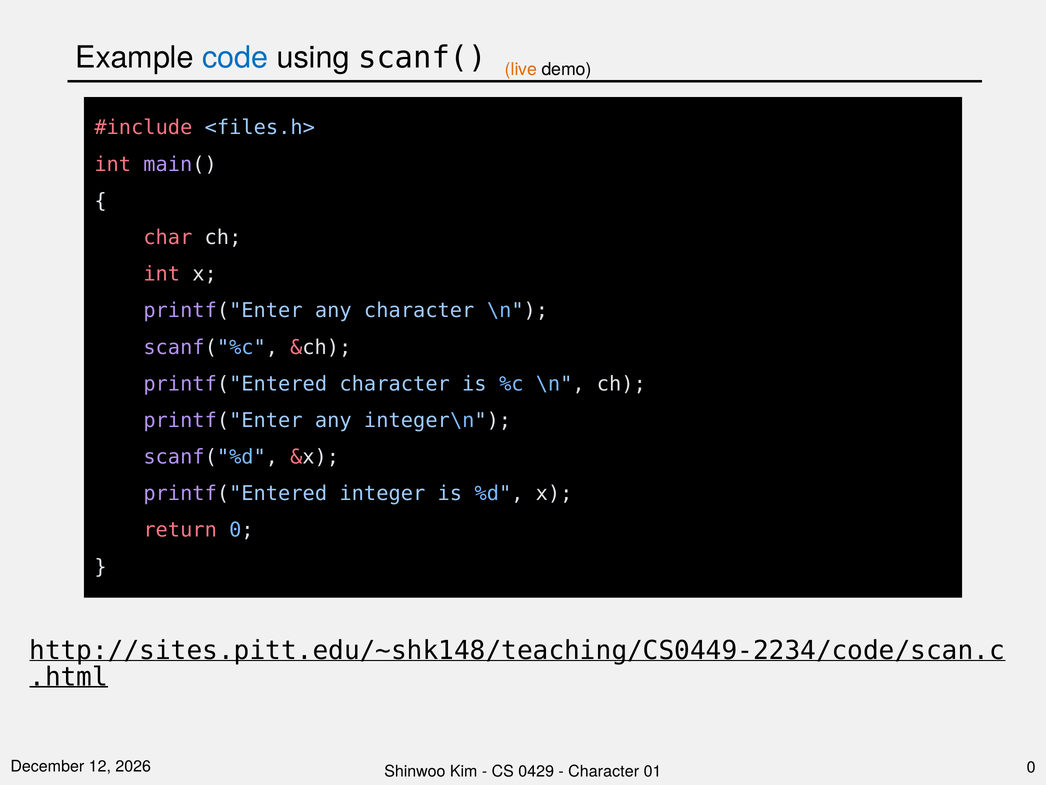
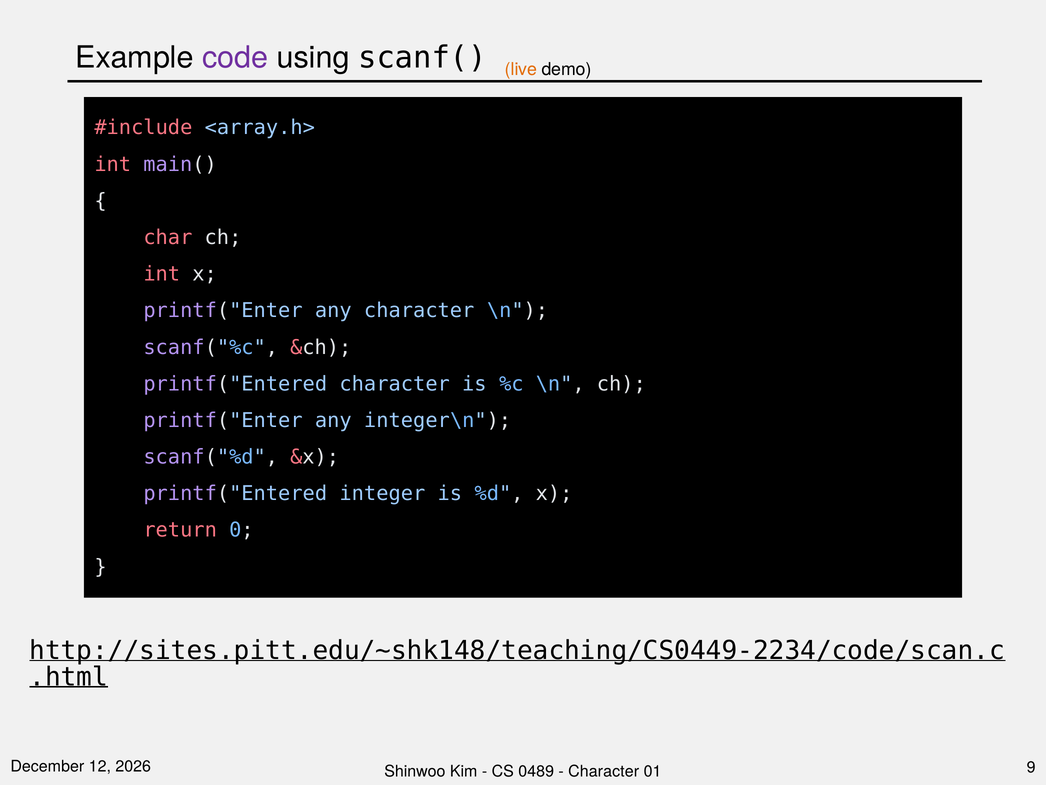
code colour: blue -> purple
<files.h>: <files.h> -> <array.h>
0 at (1031, 767): 0 -> 9
0429: 0429 -> 0489
